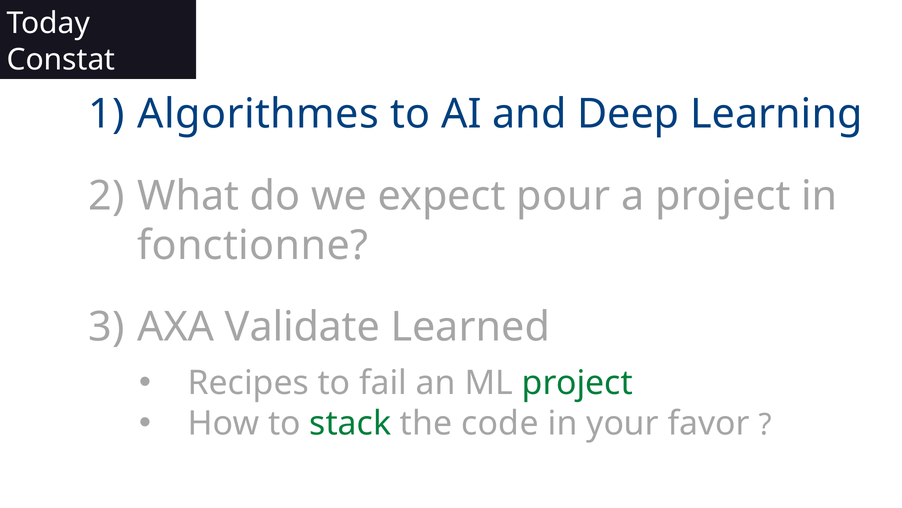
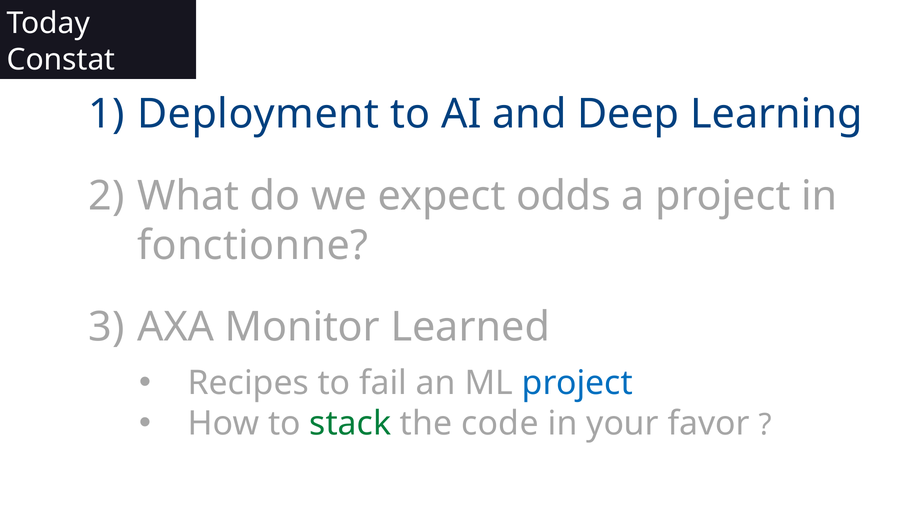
Algorithmes: Algorithmes -> Deployment
pour: pour -> odds
Validate: Validate -> Monitor
project at (577, 383) colour: green -> blue
